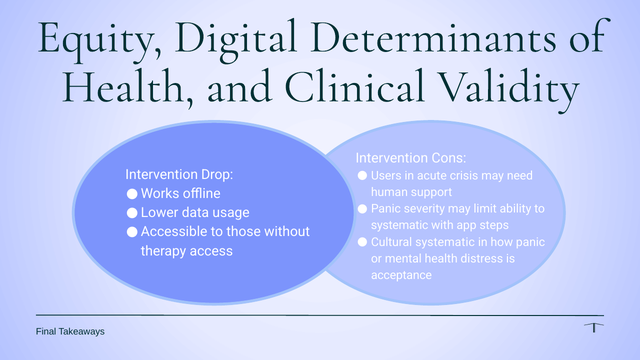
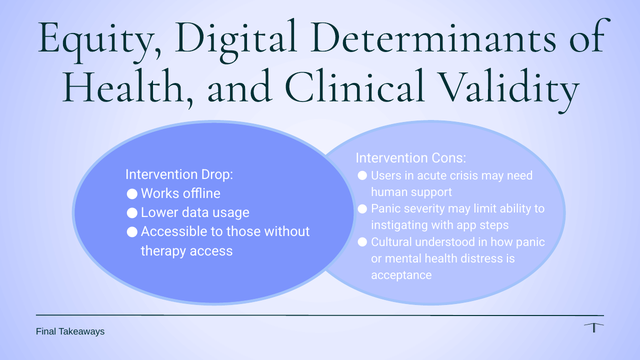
systematic at (400, 225): systematic -> instigating
Cultural systematic: systematic -> understood
